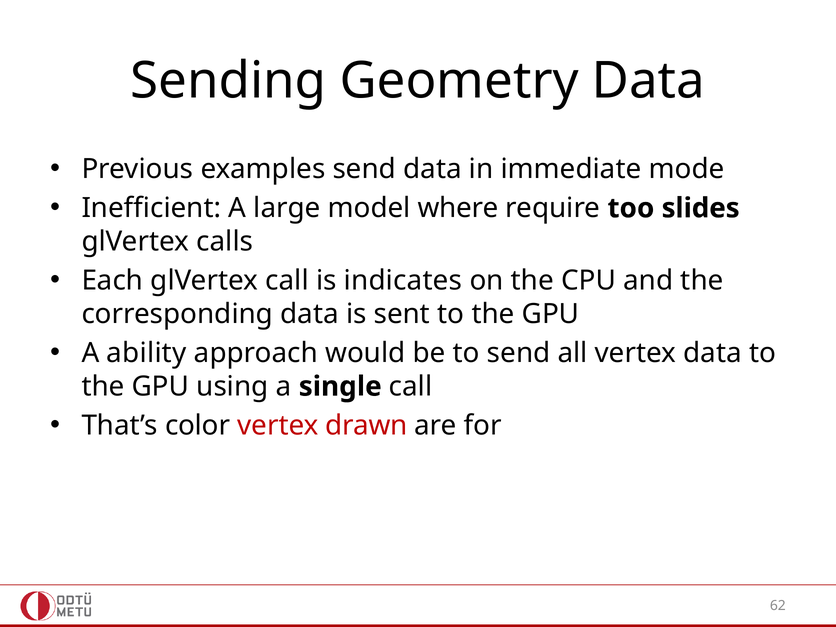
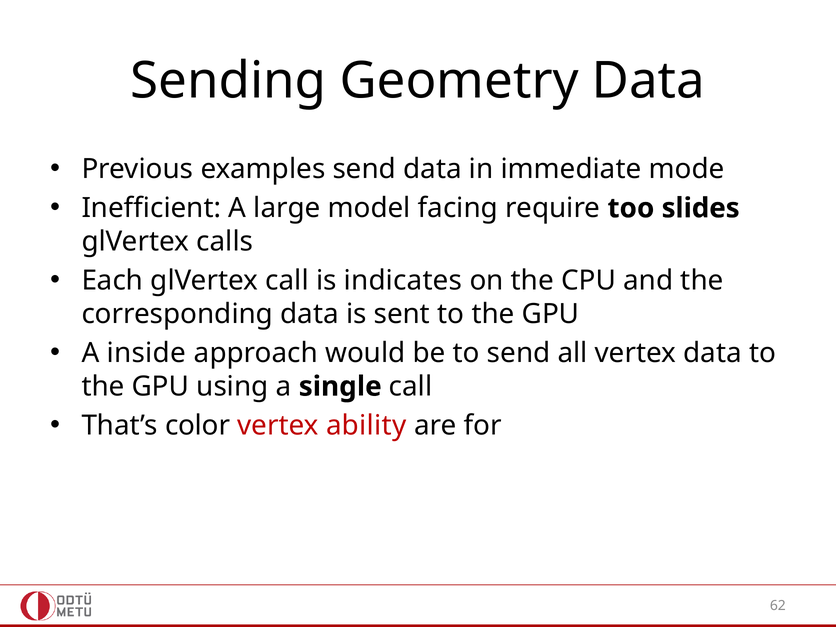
where: where -> facing
ability: ability -> inside
drawn: drawn -> ability
